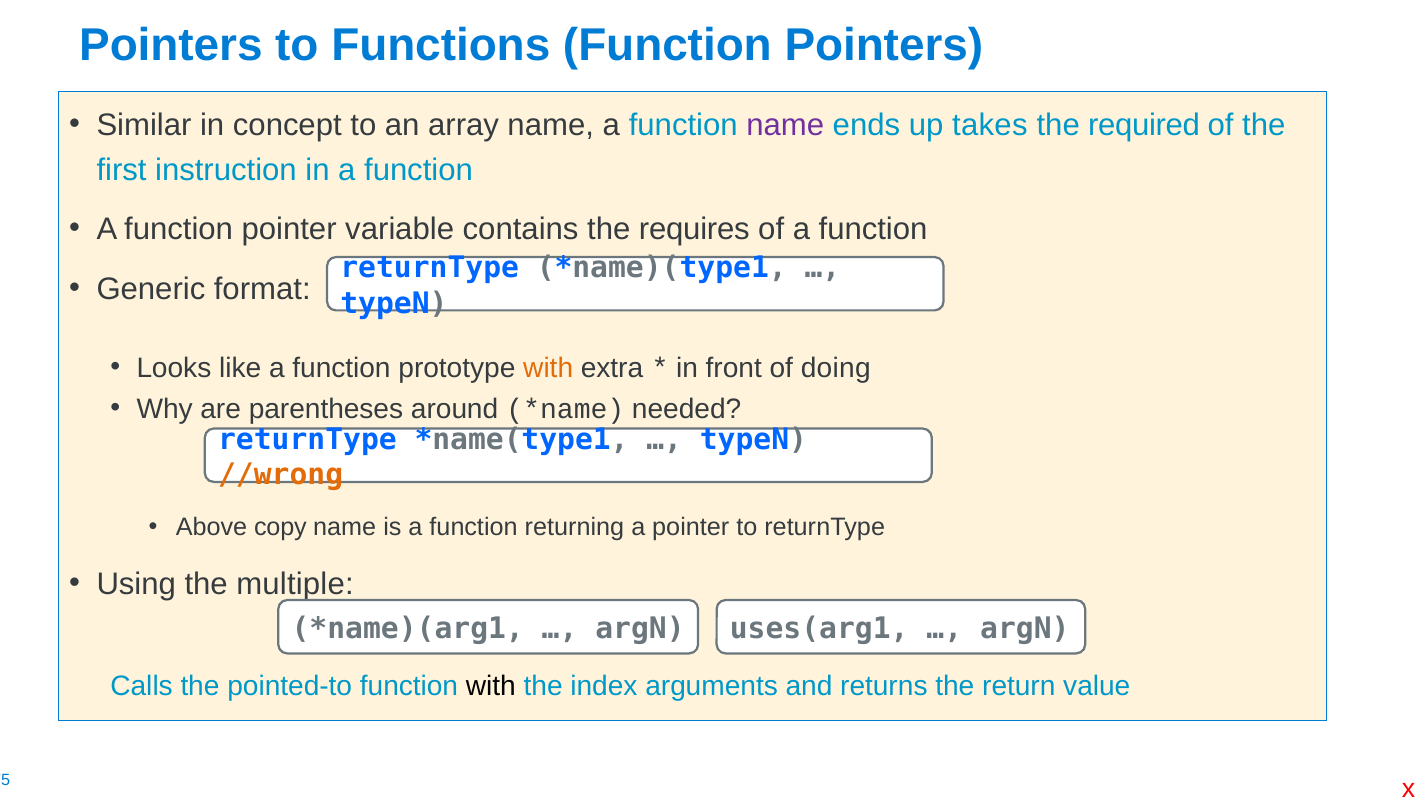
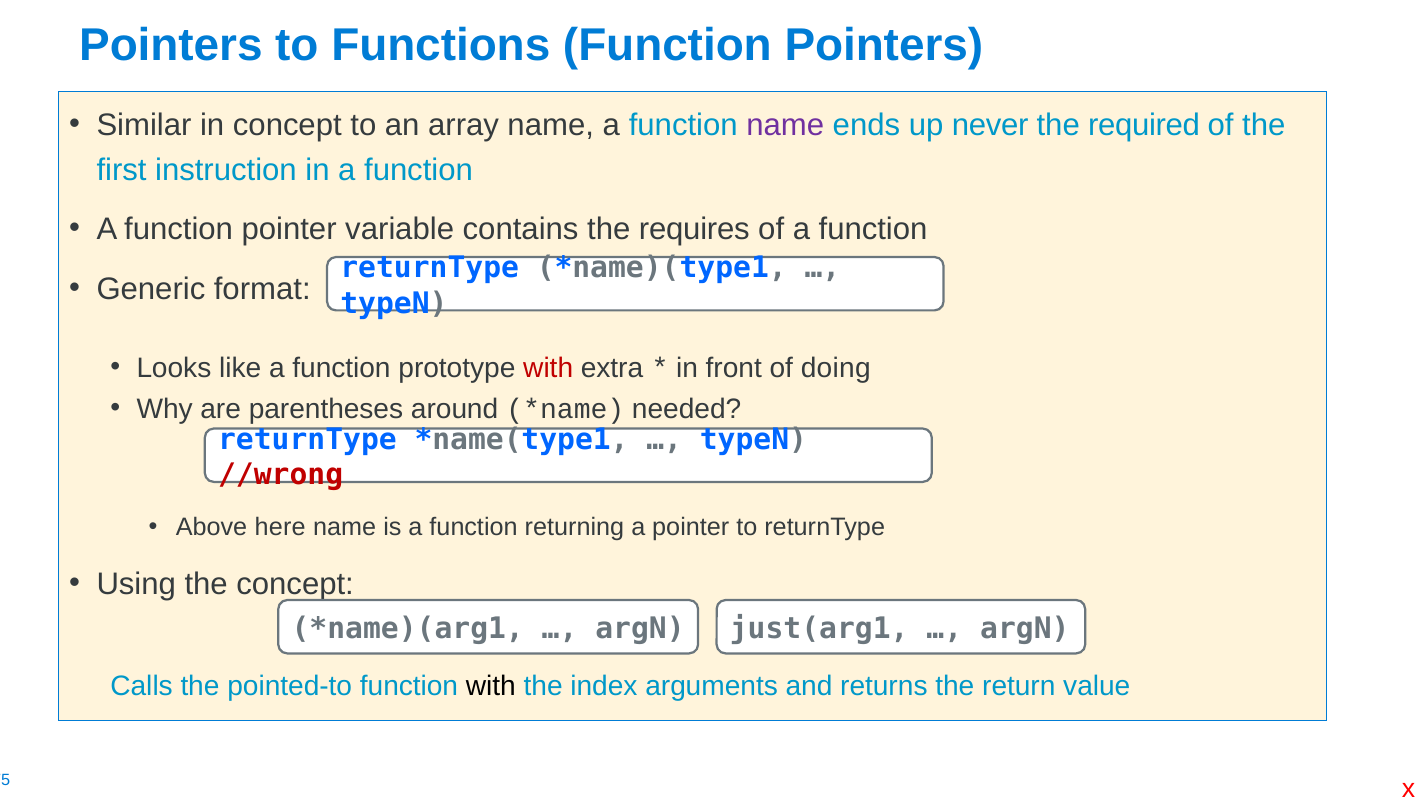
takes: takes -> never
with at (548, 368) colour: orange -> red
//wrong colour: orange -> red
copy: copy -> here
the multiple: multiple -> concept
uses(arg1: uses(arg1 -> just(arg1
